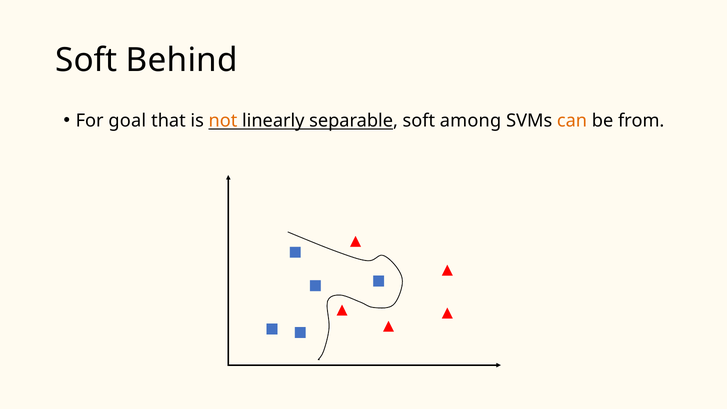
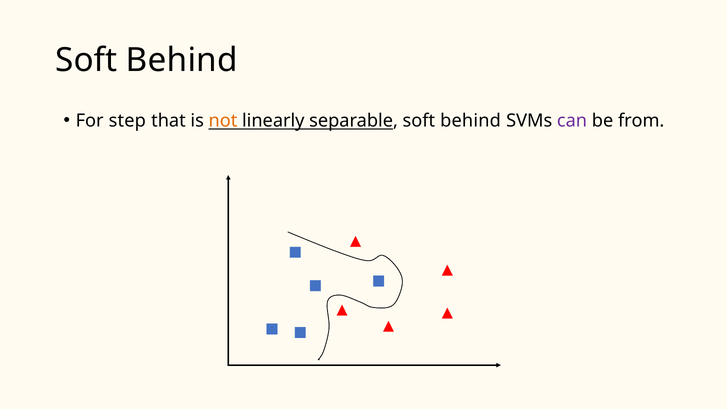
goal: goal -> step
separable soft among: among -> behind
can colour: orange -> purple
